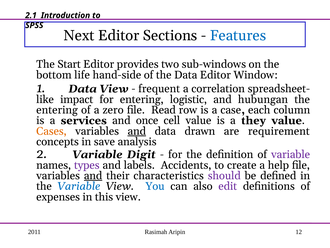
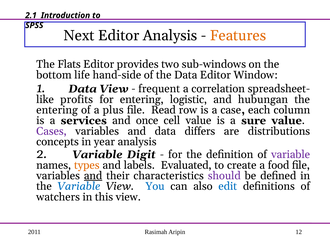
Editor Sections: Sections -> Analysis
Features colour: blue -> orange
Start: Start -> Flats
impact: impact -> profits
zero: zero -> plus
they: they -> sure
Cases colour: orange -> purple
and at (137, 131) underline: present -> none
drawn: drawn -> differs
requirement: requirement -> distributions
save: save -> year
types colour: purple -> orange
Accidents: Accidents -> Evaluated
help: help -> food
edit colour: purple -> blue
expenses: expenses -> watchers
